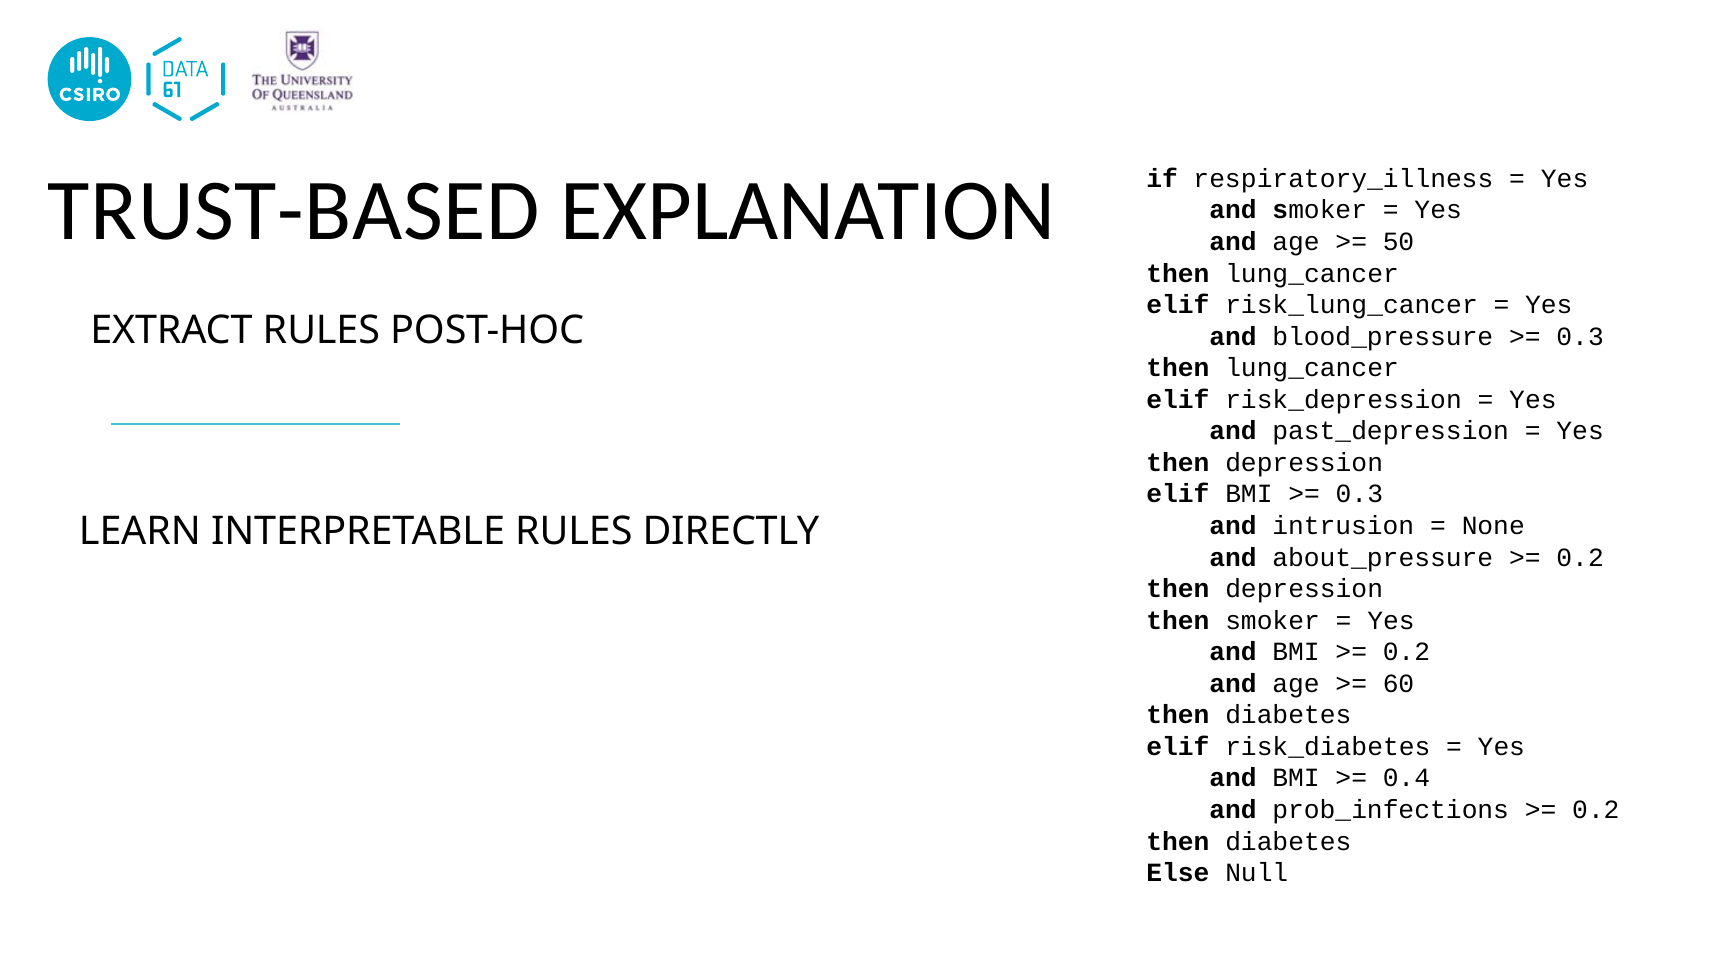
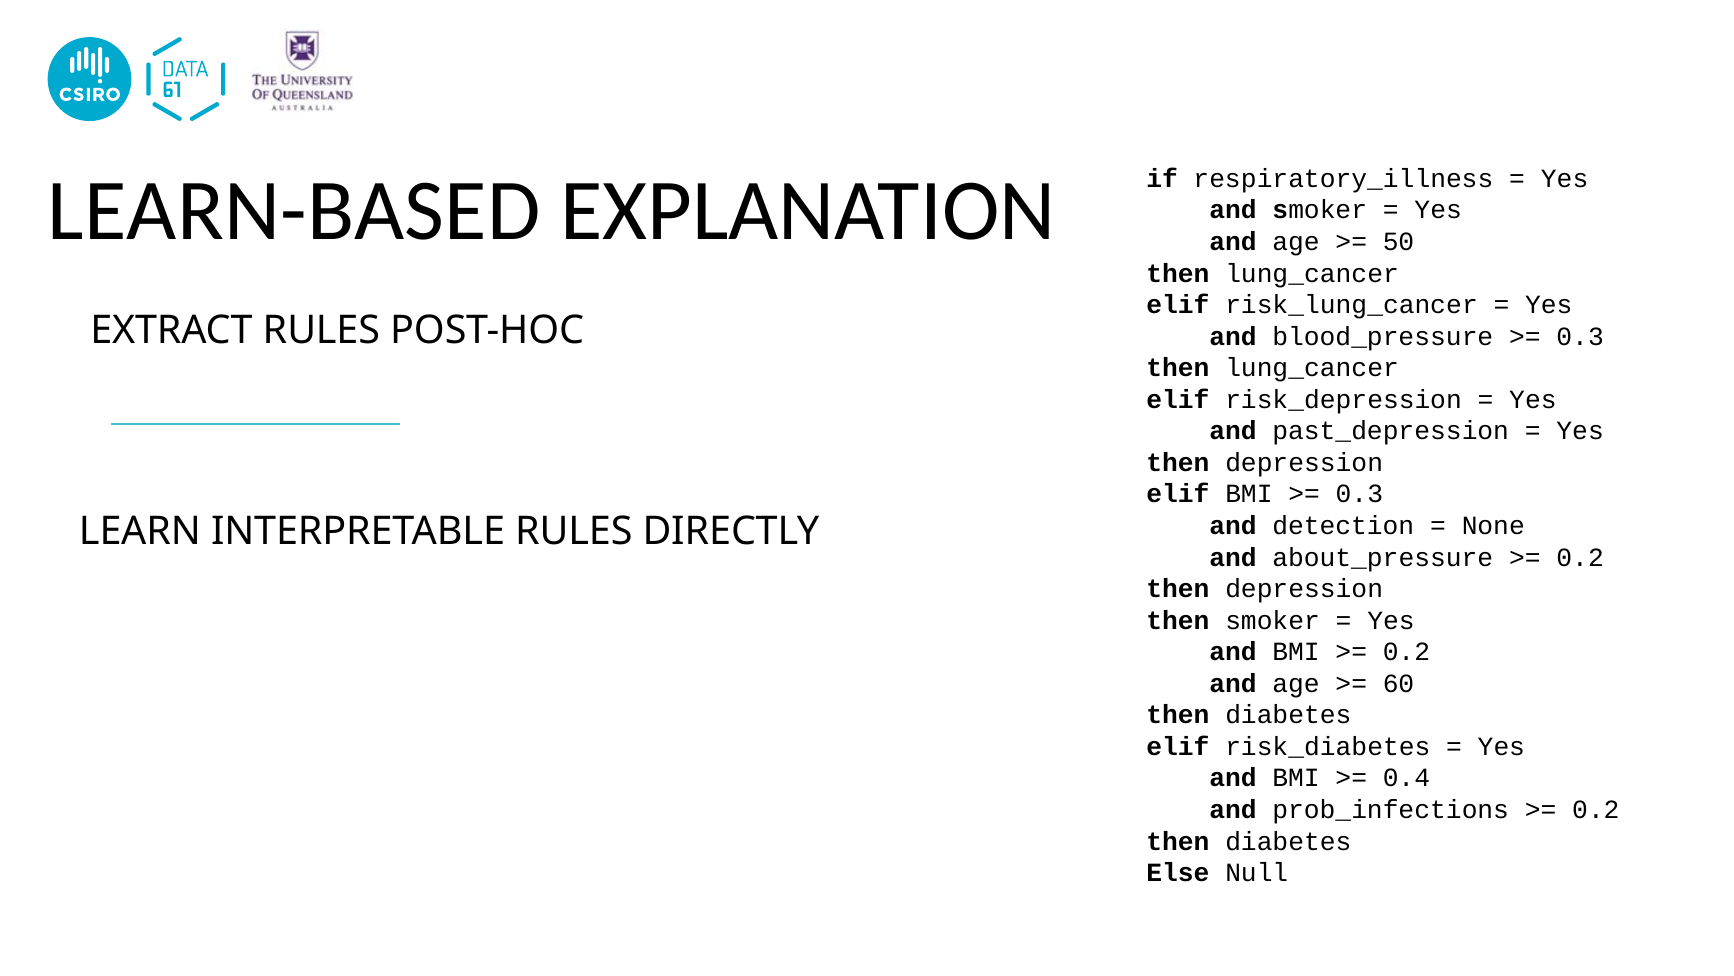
TRUST-BASED: TRUST-BASED -> LEARN-BASED
intrusion: intrusion -> detection
